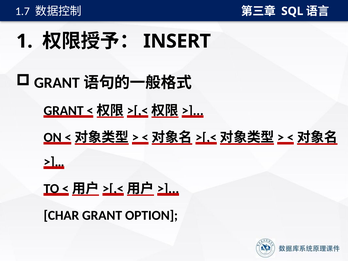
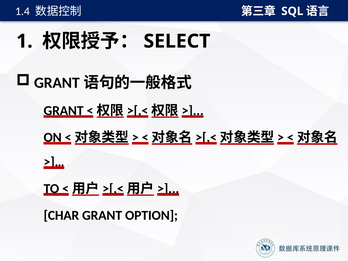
1.7: 1.7 -> 1.4
INSERT: INSERT -> SELECT
